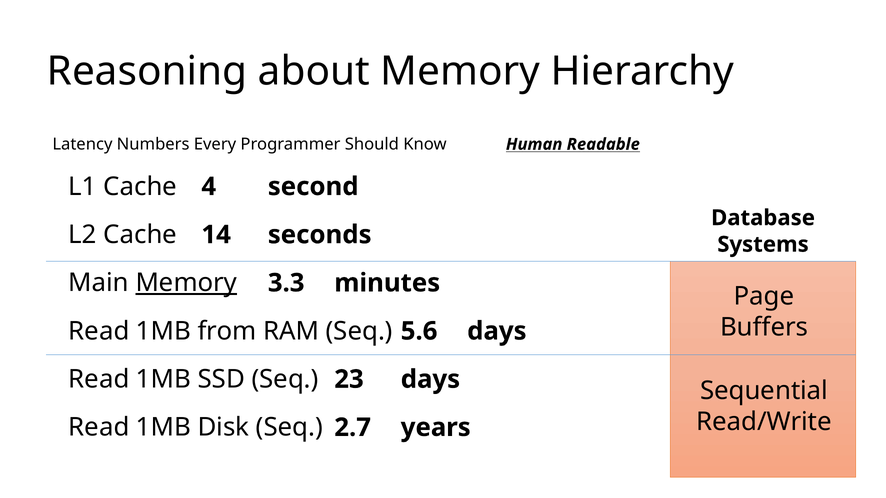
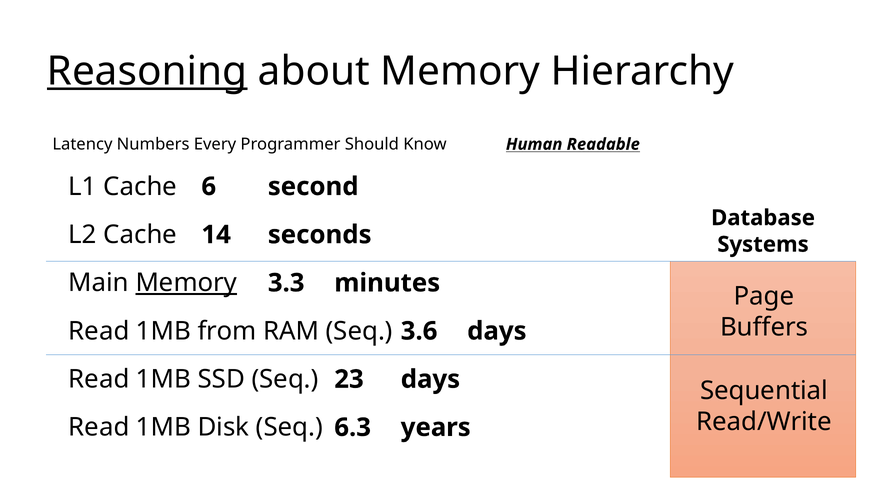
Reasoning underline: none -> present
4: 4 -> 6
5.6: 5.6 -> 3.6
2.7: 2.7 -> 6.3
